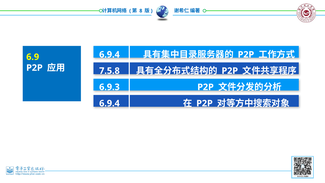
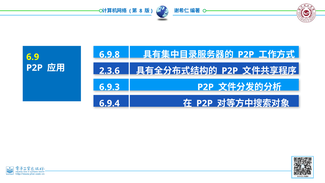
6.9.4 at (109, 55): 6.9.4 -> 6.9.8
7.5.8: 7.5.8 -> 2.3.6
